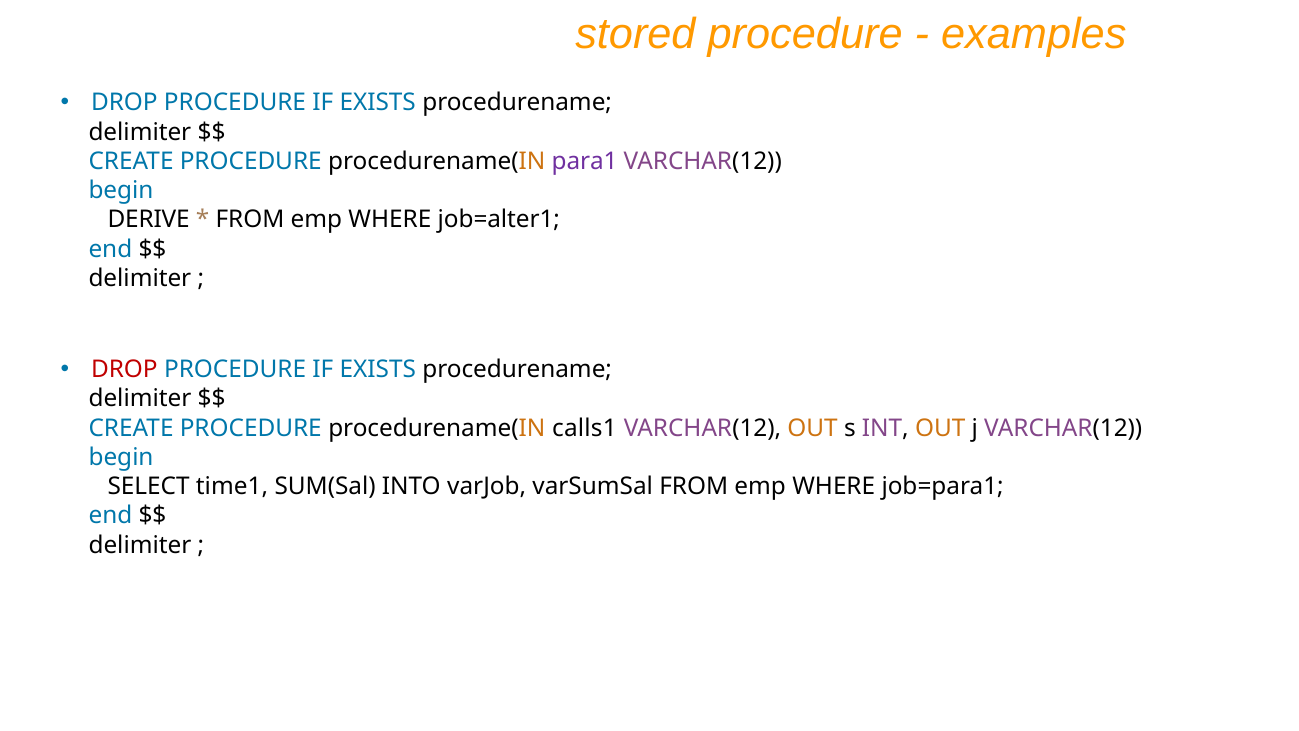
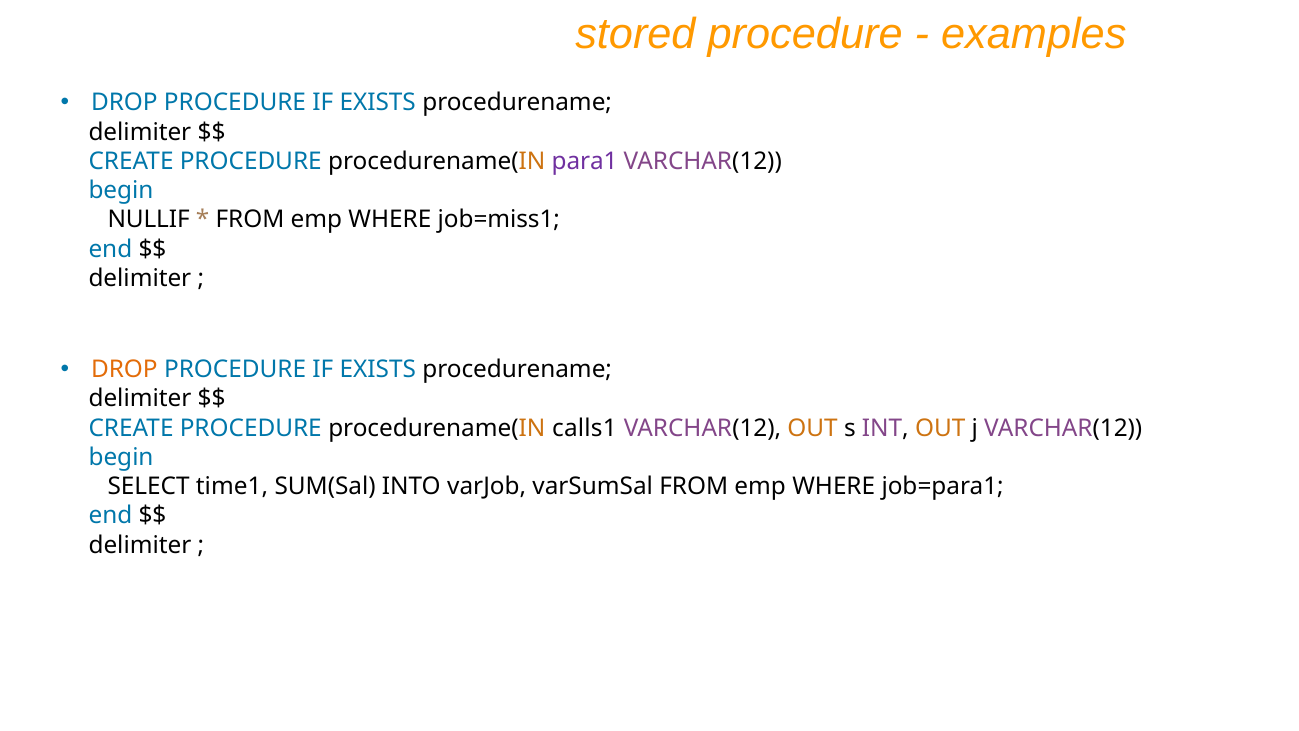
DERIVE: DERIVE -> NULLIF
job=alter1: job=alter1 -> job=miss1
DROP at (124, 369) colour: red -> orange
